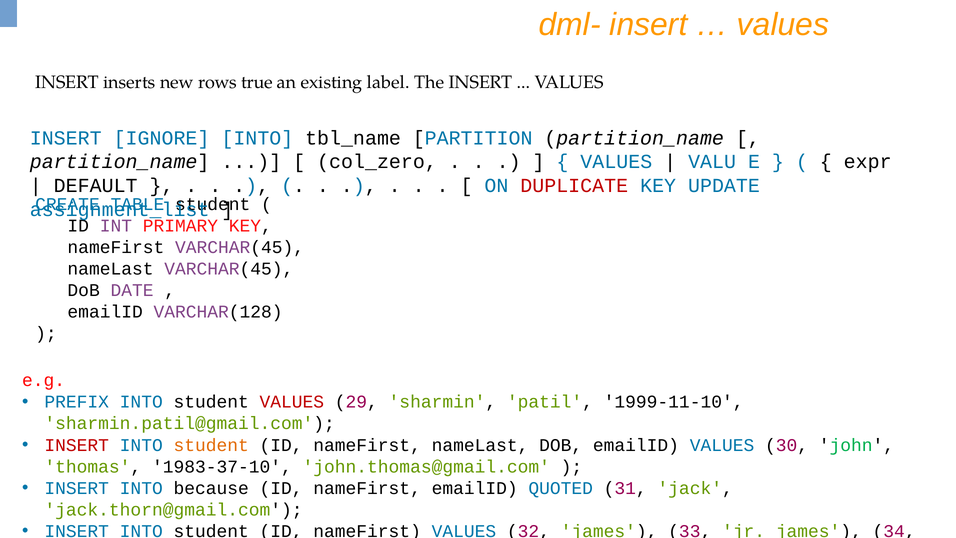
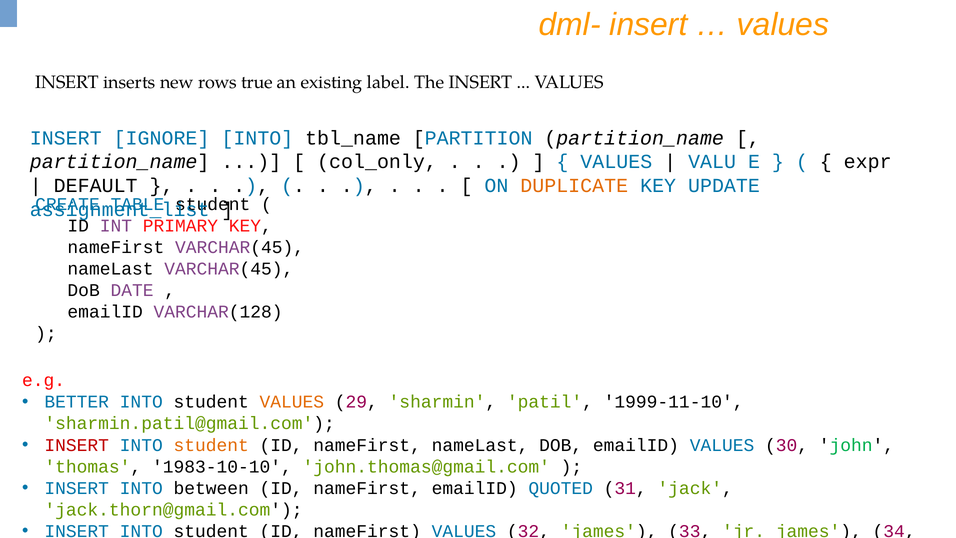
col_zero: col_zero -> col_only
DUPLICATE colour: red -> orange
PREFIX: PREFIX -> BETTER
VALUES at (292, 402) colour: red -> orange
1983-37-10: 1983-37-10 -> 1983-10-10
because: because -> between
